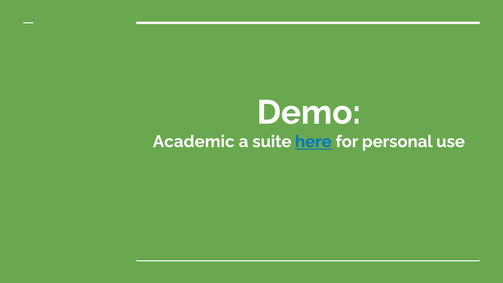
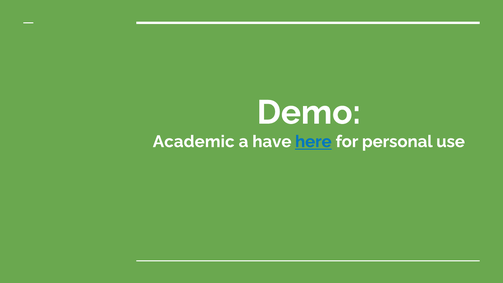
suite: suite -> have
